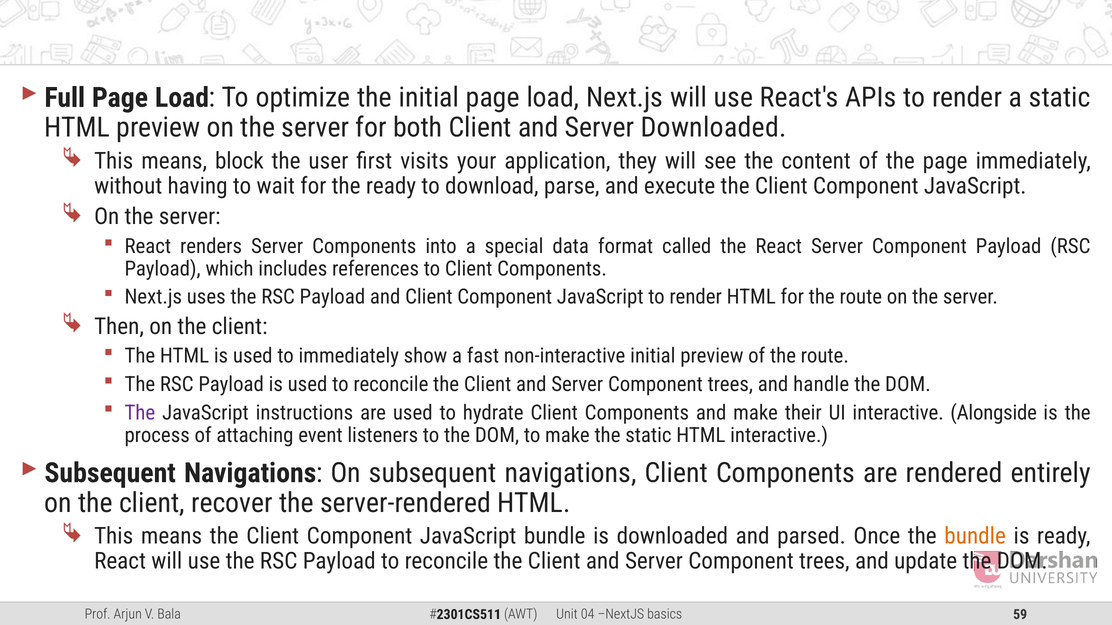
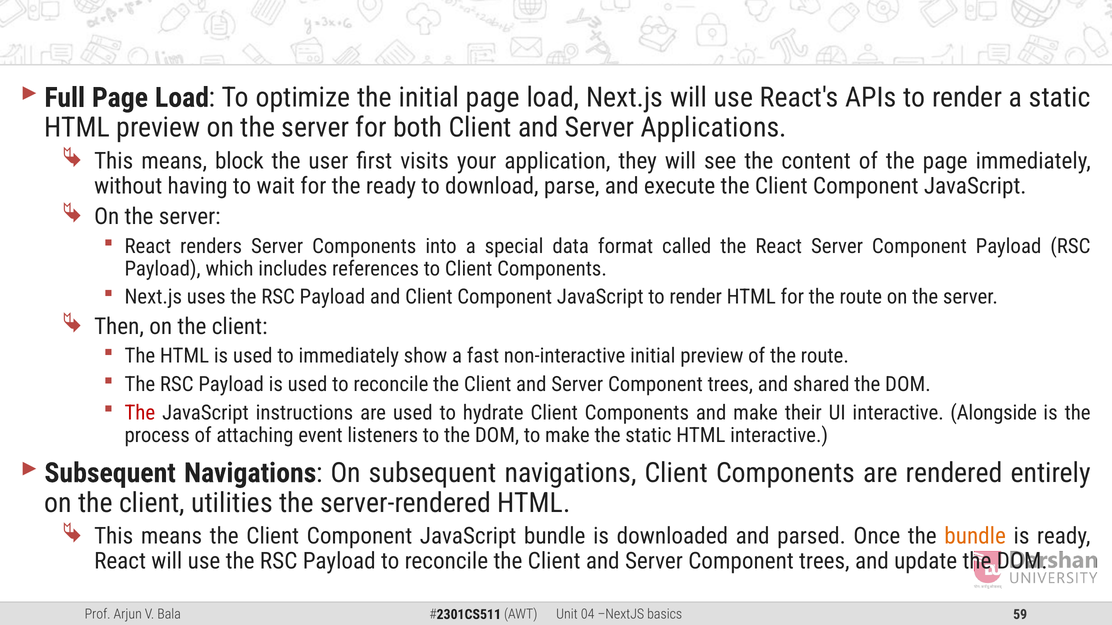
Server Downloaded: Downloaded -> Applications
handle: handle -> shared
The at (140, 413) colour: purple -> red
recover: recover -> utilities
